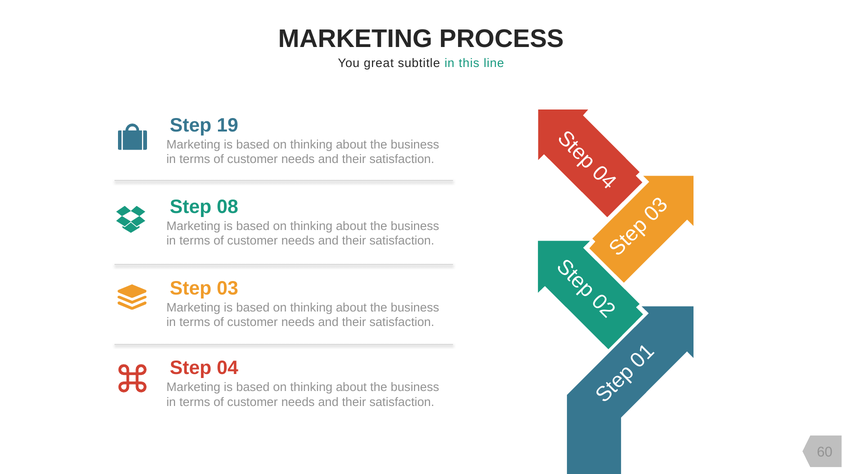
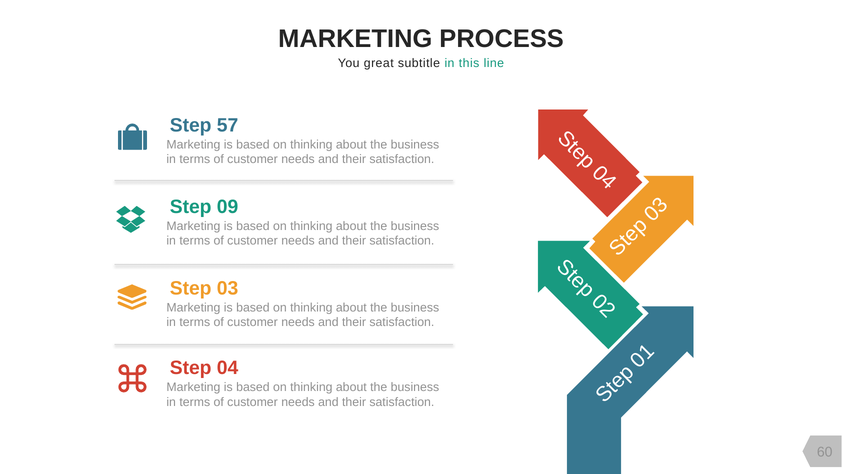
19: 19 -> 57
08: 08 -> 09
